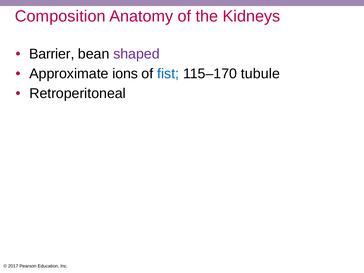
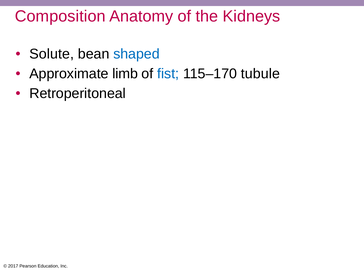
Barrier: Barrier -> Solute
shaped colour: purple -> blue
ions: ions -> limb
